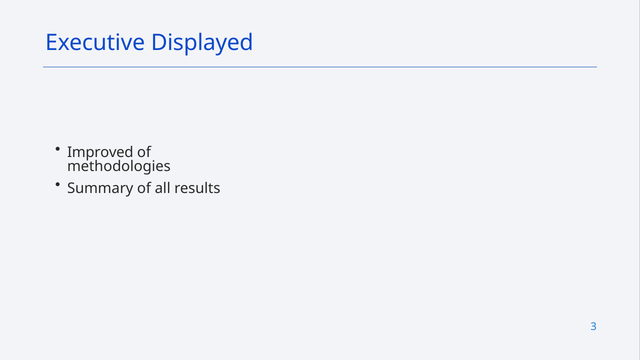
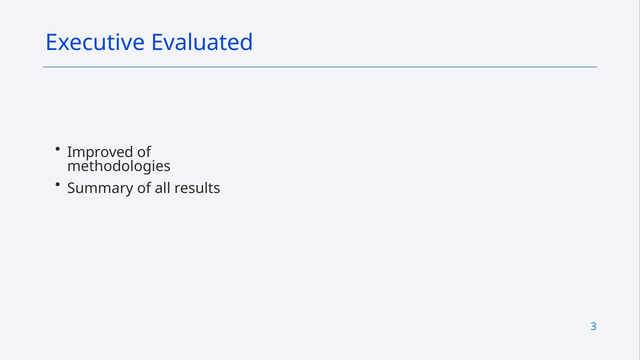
Displayed: Displayed -> Evaluated
